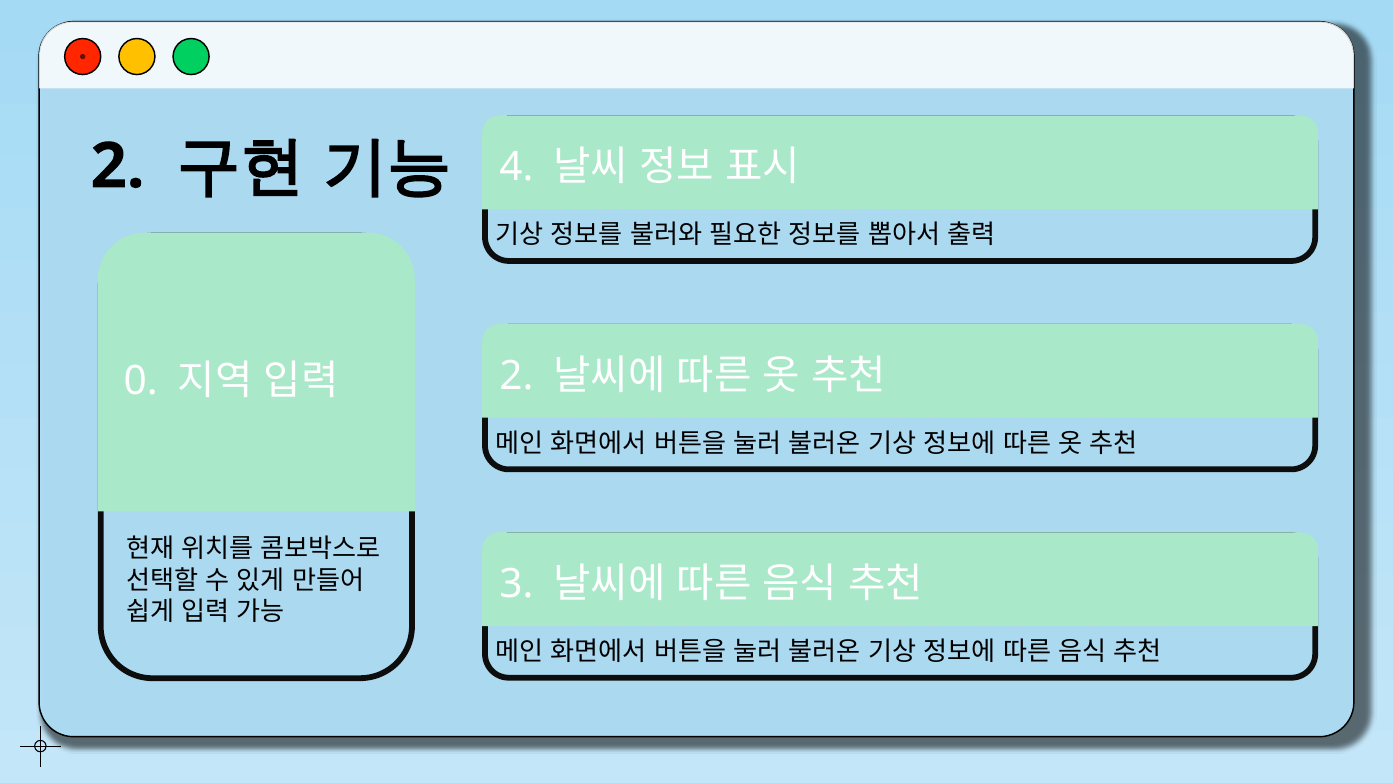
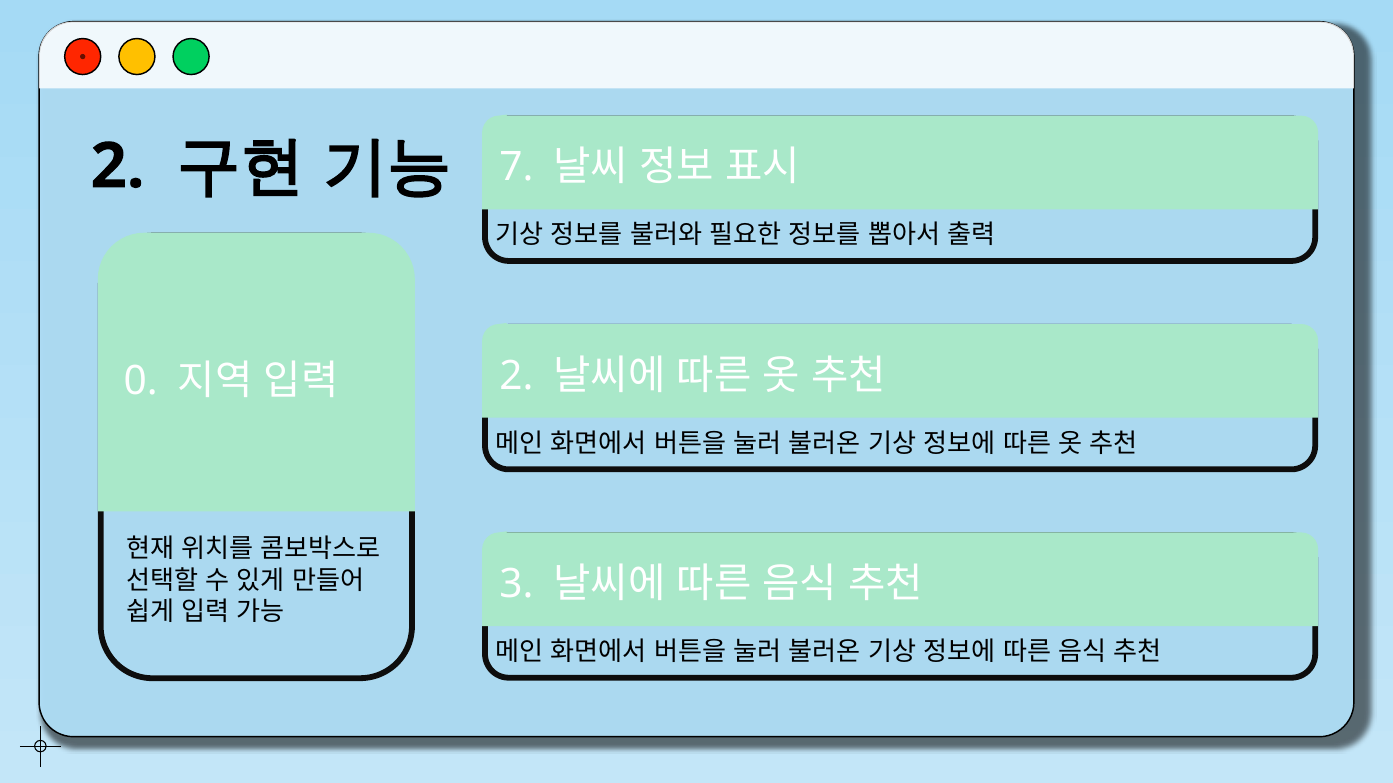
4: 4 -> 7
